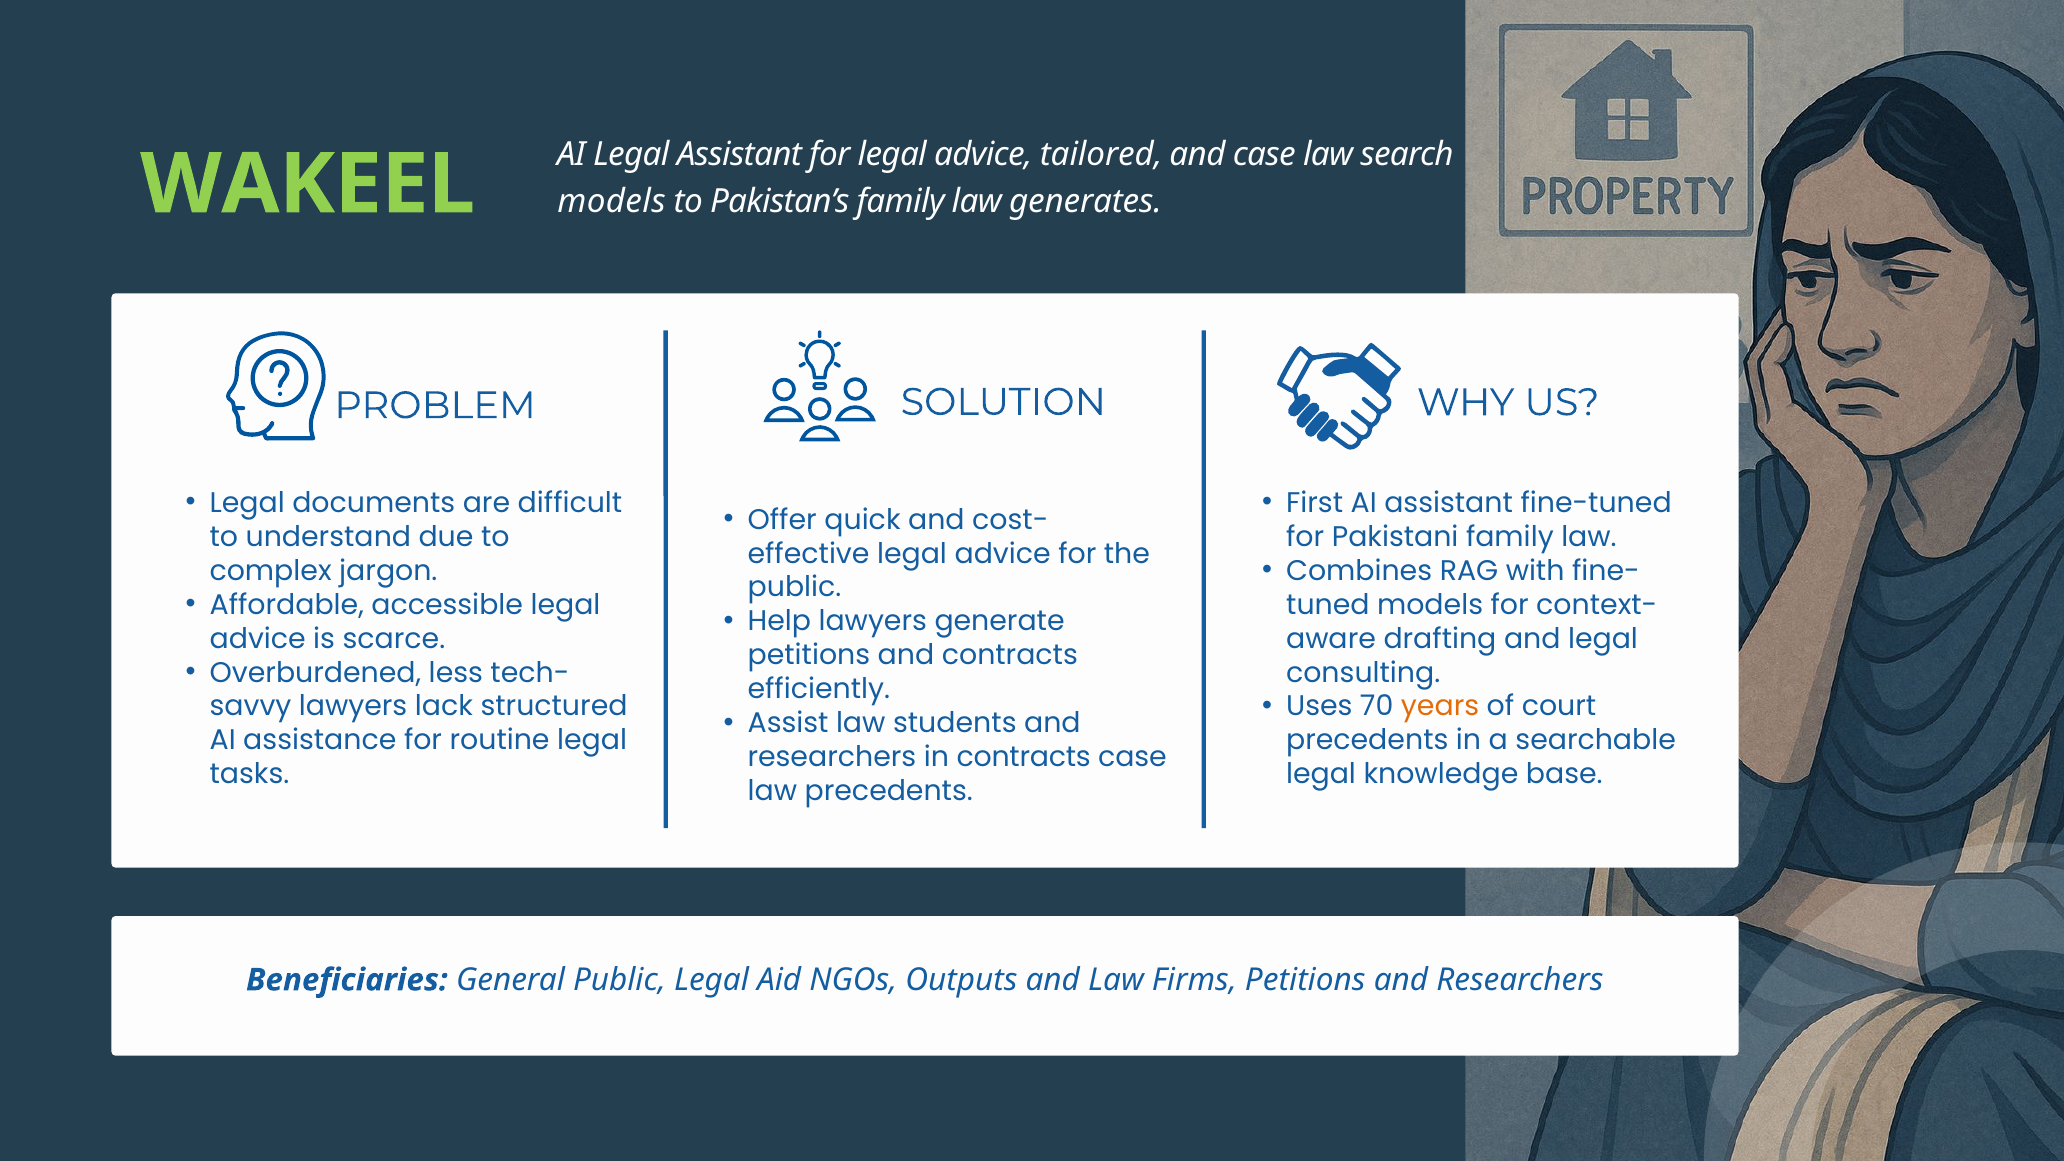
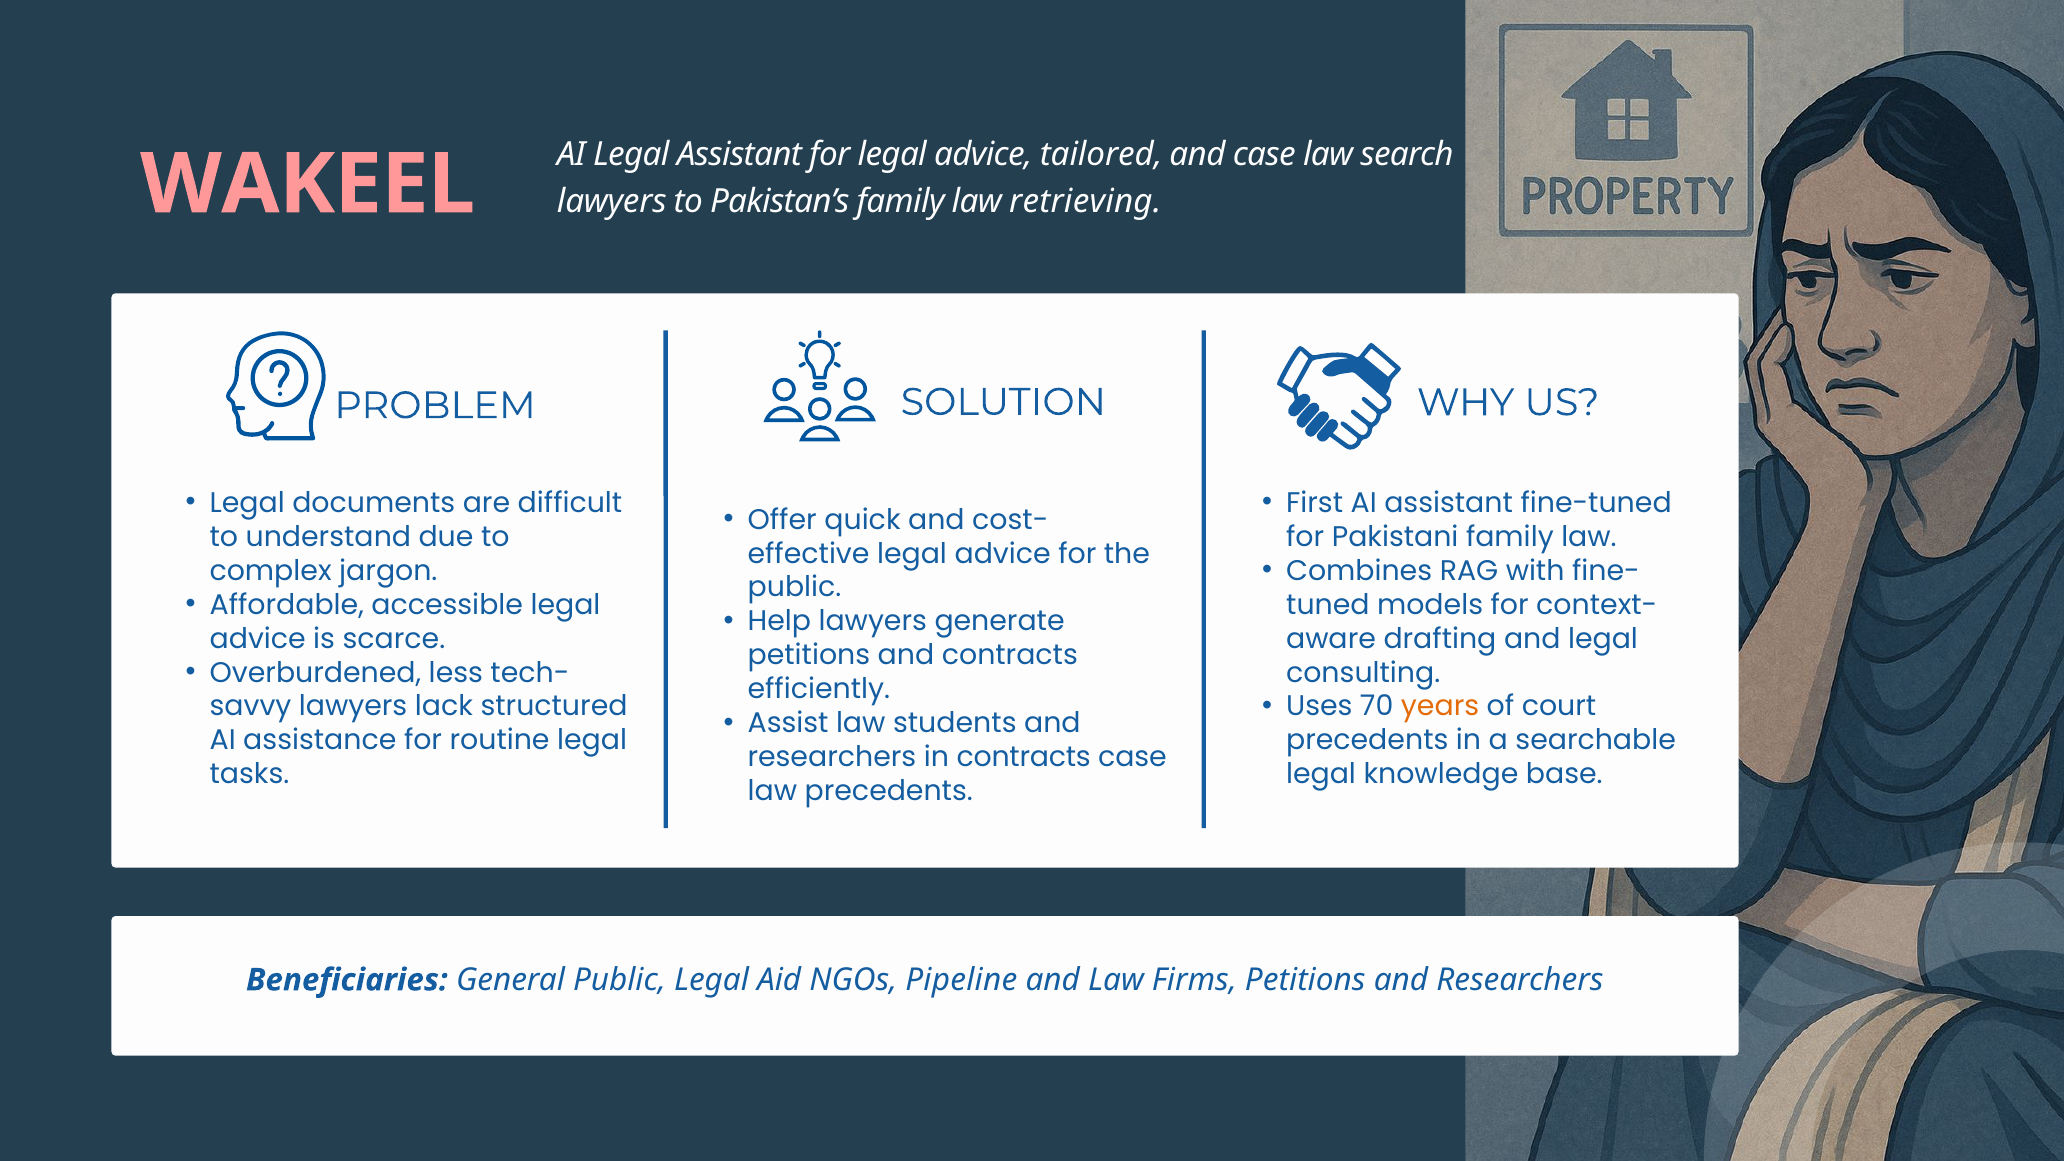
WAKEEL colour: light green -> pink
models at (612, 201): models -> lawyers
generates: generates -> retrieving
Outputs: Outputs -> Pipeline
